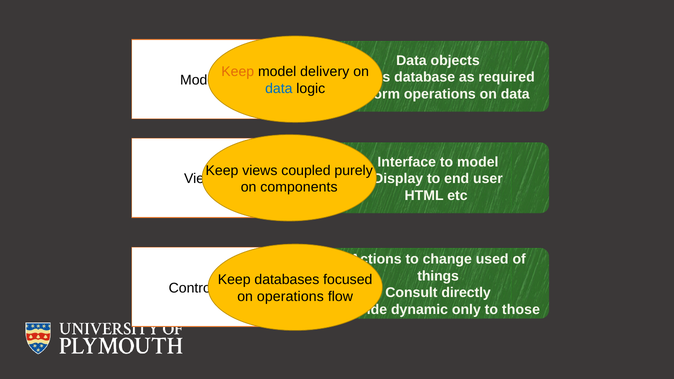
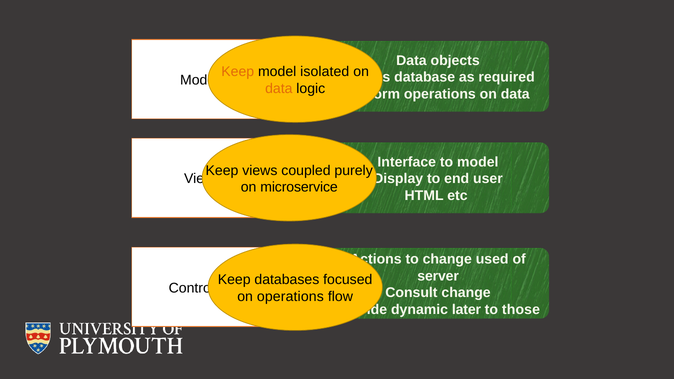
delivery: delivery -> isolated
data at (279, 89) colour: blue -> orange
components: components -> microservice
things: things -> server
directly at (466, 293): directly -> change
only: only -> later
